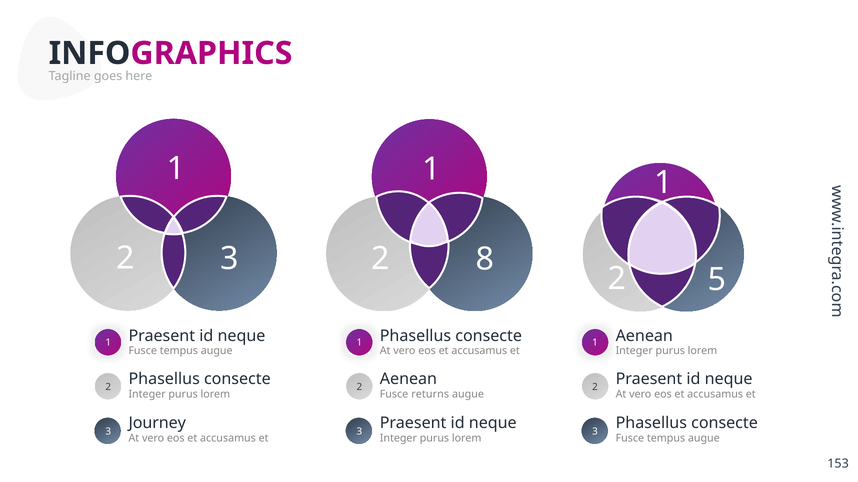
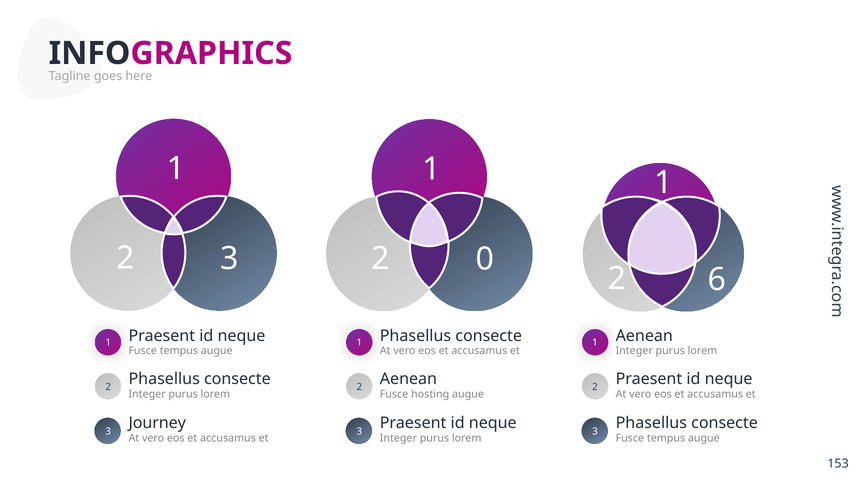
8: 8 -> 0
5: 5 -> 6
returns: returns -> hosting
